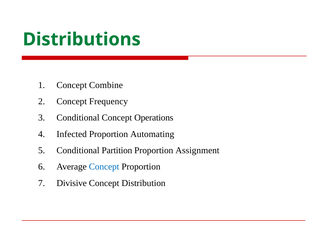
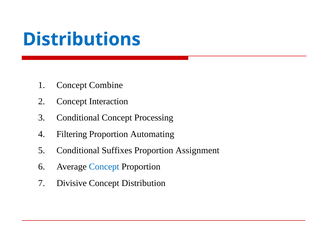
Distributions colour: green -> blue
Frequency: Frequency -> Interaction
Operations: Operations -> Processing
Infected: Infected -> Filtering
Partition: Partition -> Suffixes
